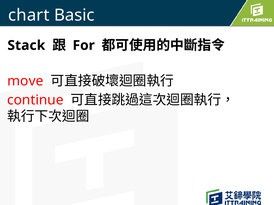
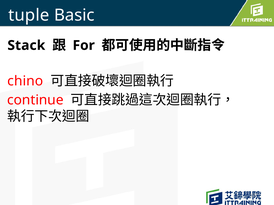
chart: chart -> tuple
move: move -> chino
